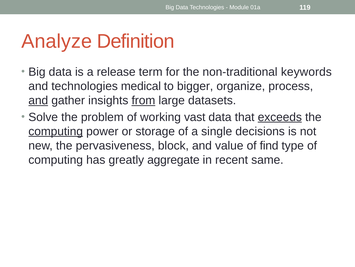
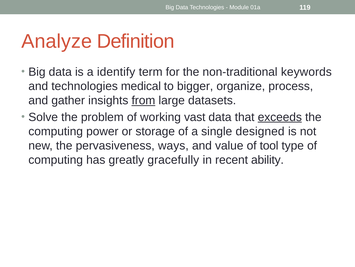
release: release -> identify
and at (38, 100) underline: present -> none
computing at (56, 131) underline: present -> none
decisions: decisions -> designed
block: block -> ways
find: find -> tool
aggregate: aggregate -> gracefully
same: same -> ability
